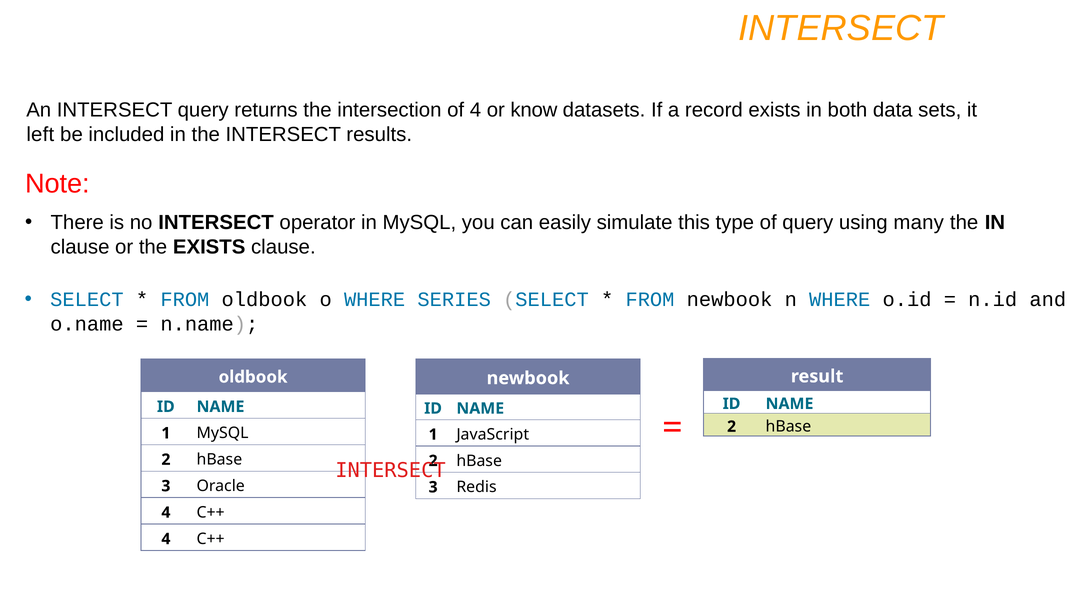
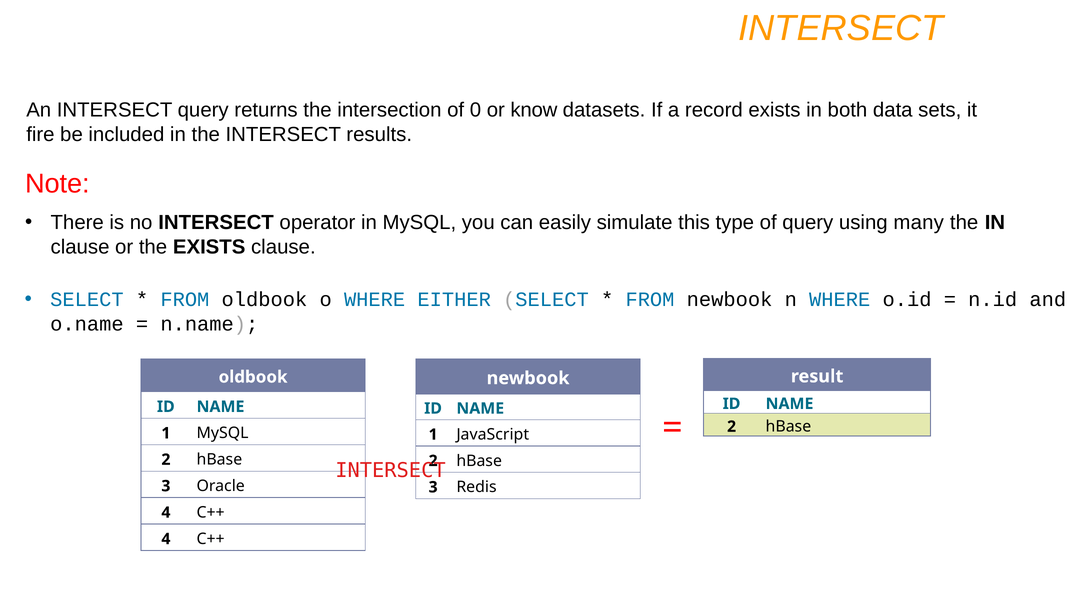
of 4: 4 -> 0
left: left -> fire
SERIES: SERIES -> EITHER
